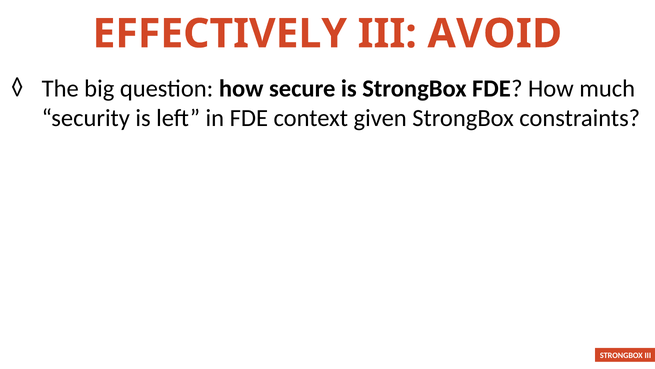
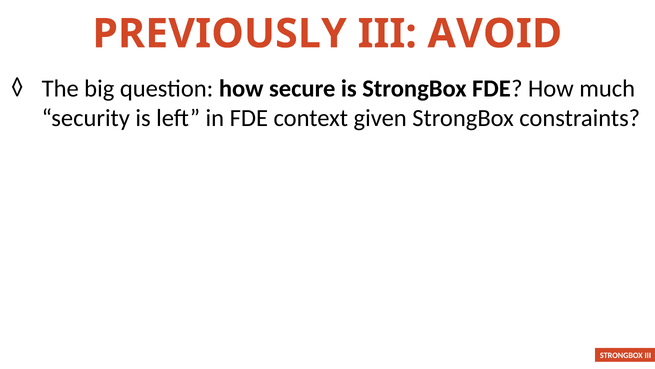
EFFECTIVELY: EFFECTIVELY -> PREVIOUSLY
